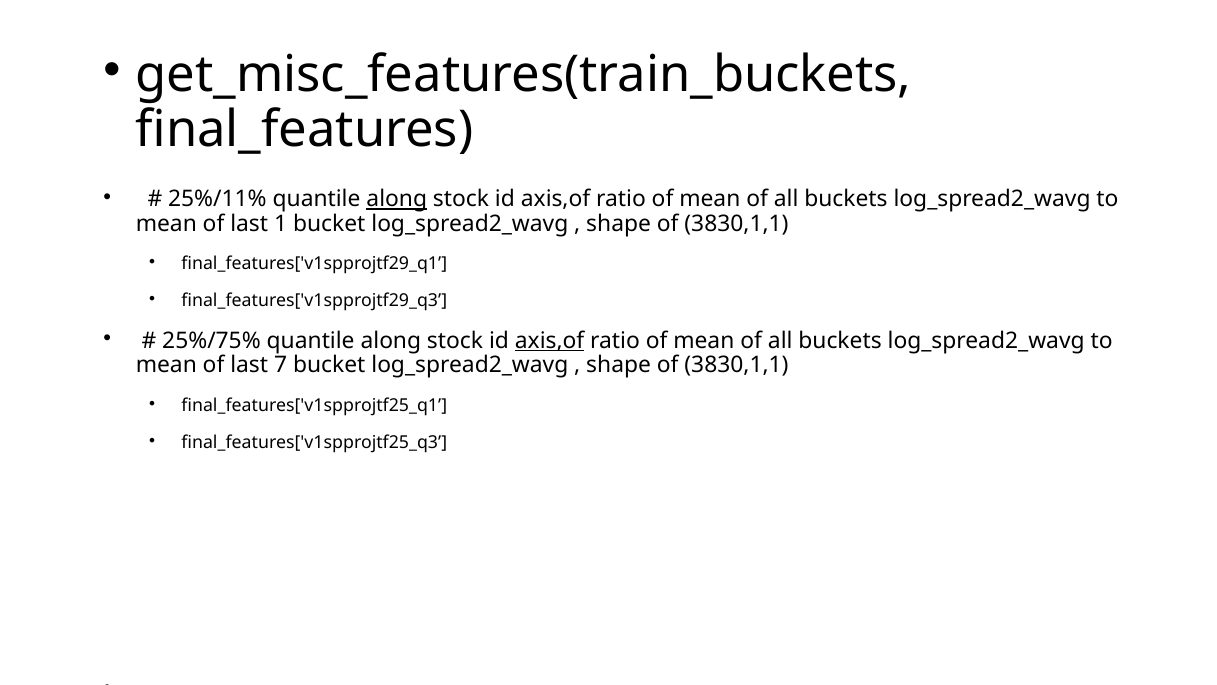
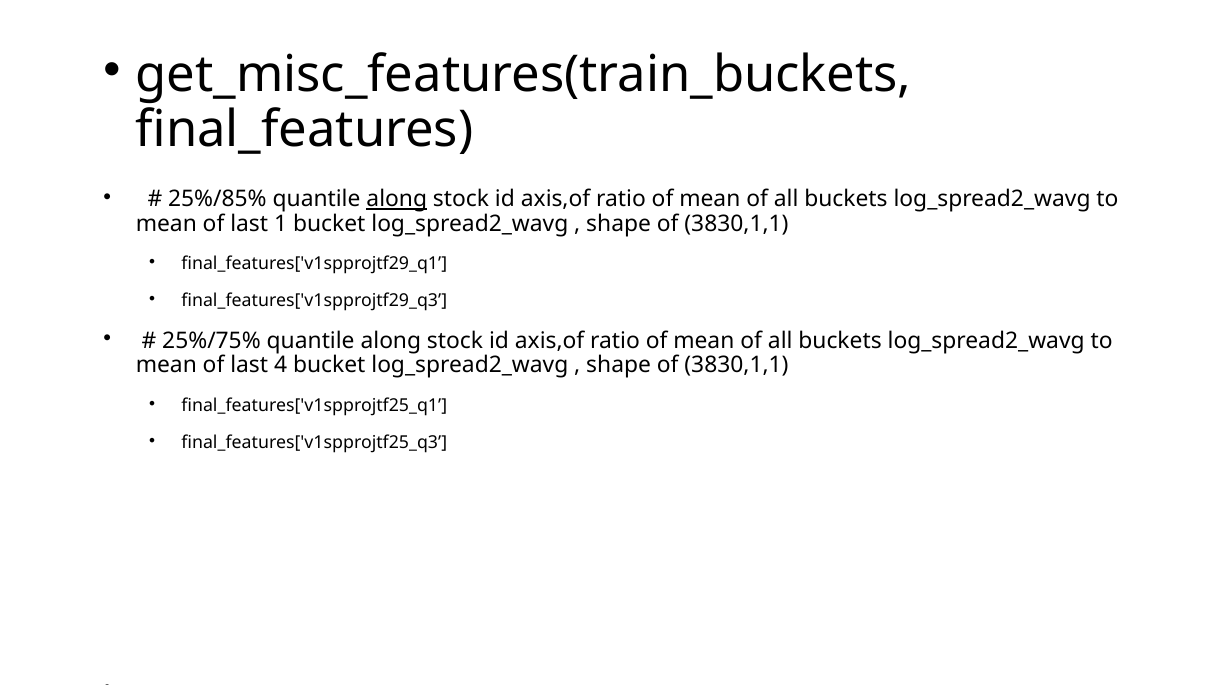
25%/11%: 25%/11% -> 25%/85%
axis,of at (550, 341) underline: present -> none
7: 7 -> 4
